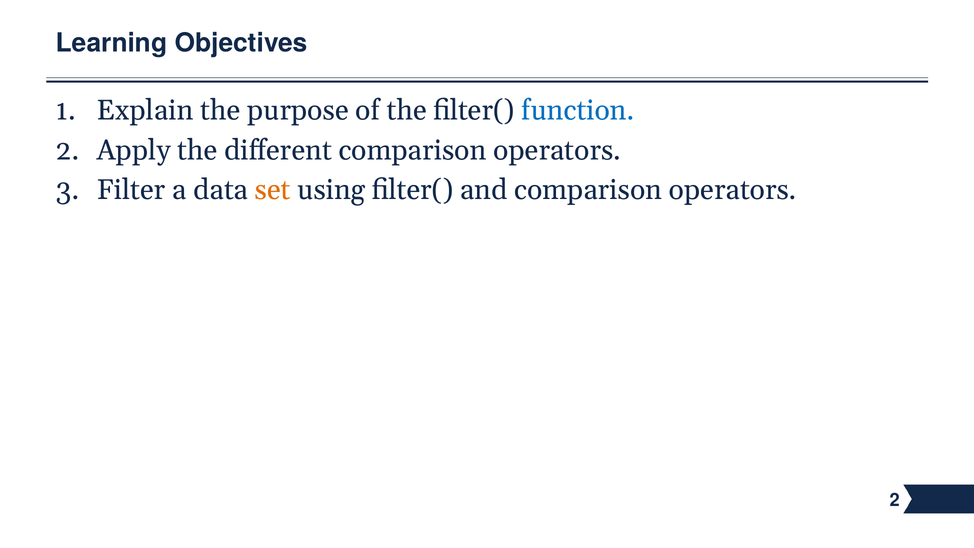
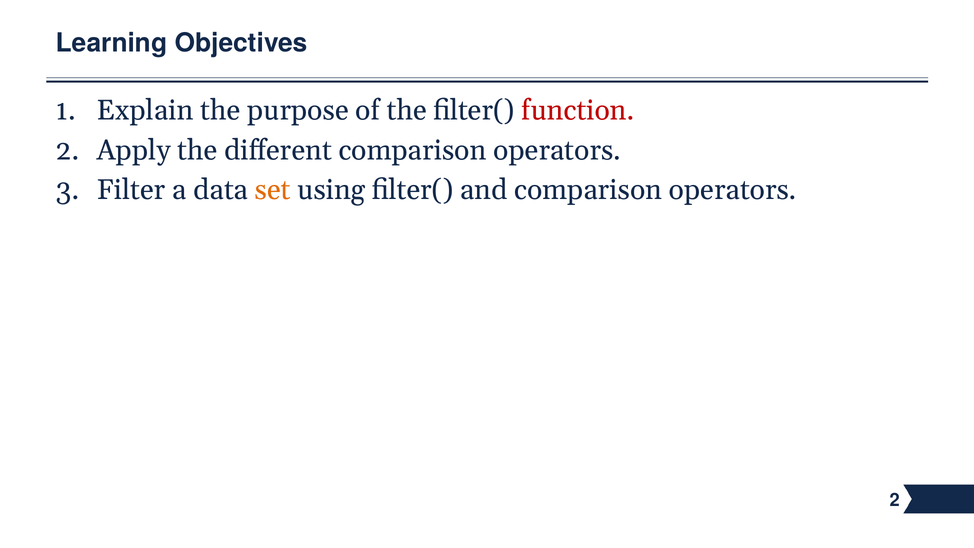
function colour: blue -> red
